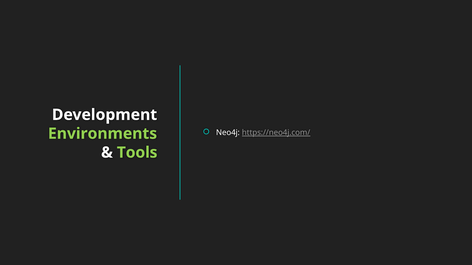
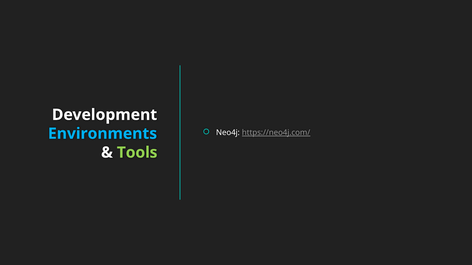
Environments colour: light green -> light blue
